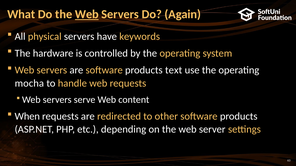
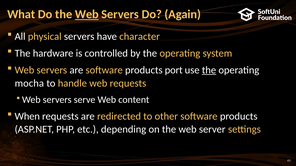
keywords: keywords -> character
text: text -> port
the at (209, 70) underline: none -> present
